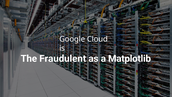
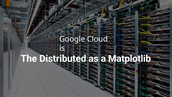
Fraudulent: Fraudulent -> Distributed
